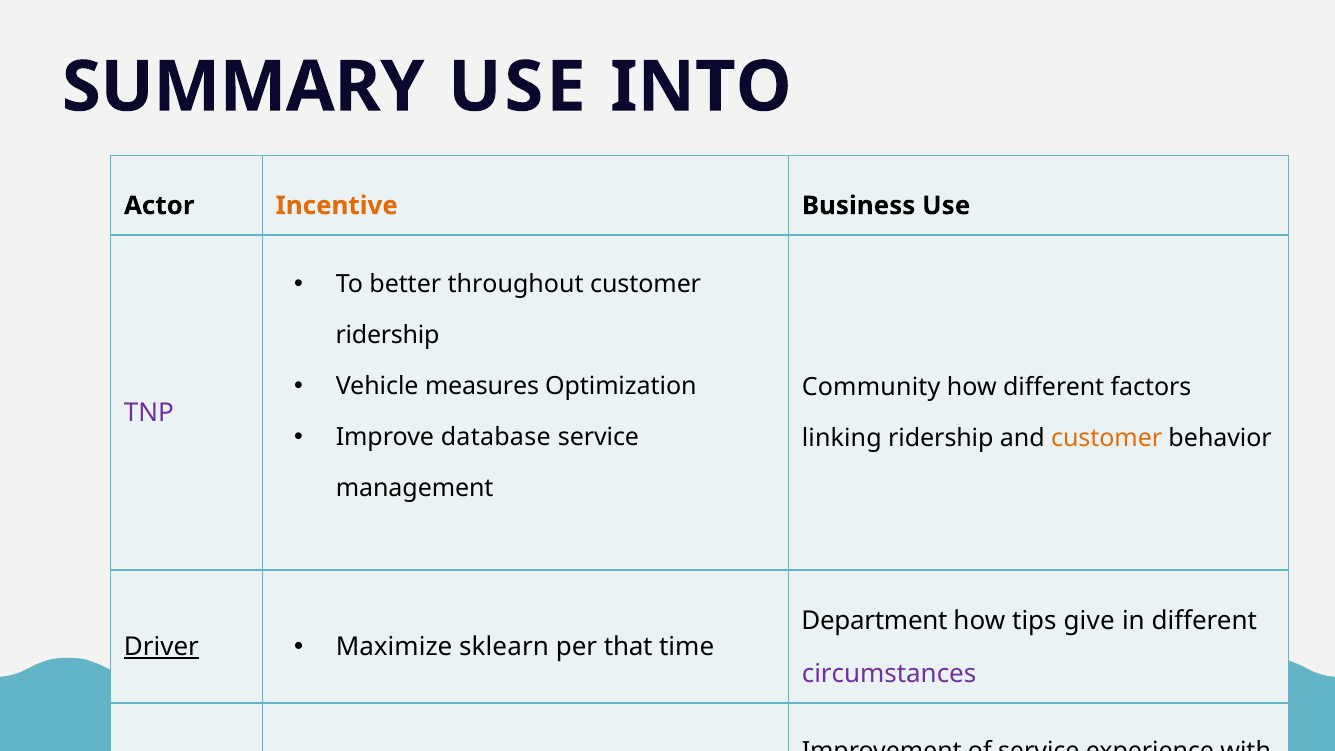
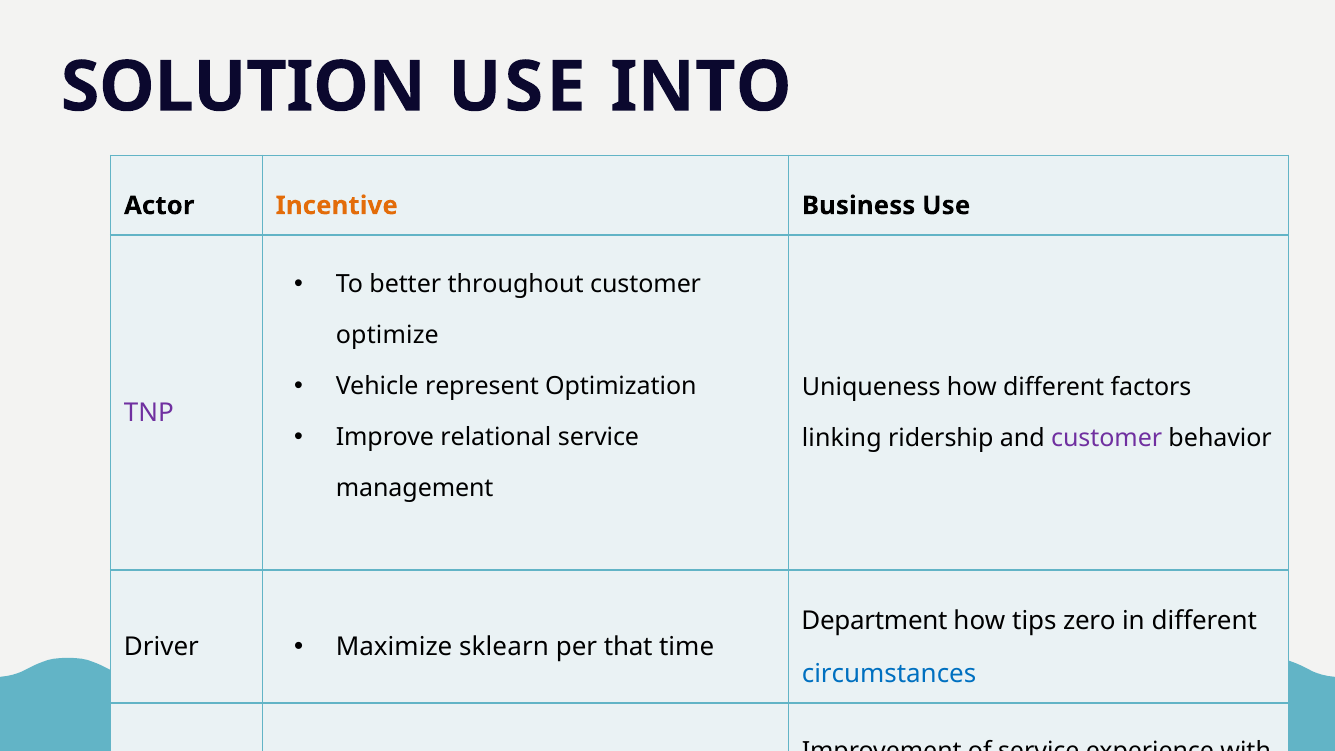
SUMMARY: SUMMARY -> SOLUTION
ridership at (388, 335): ridership -> optimize
measures: measures -> represent
Community: Community -> Uniqueness
database: database -> relational
customer at (1107, 438) colour: orange -> purple
give: give -> zero
Driver underline: present -> none
circumstances colour: purple -> blue
